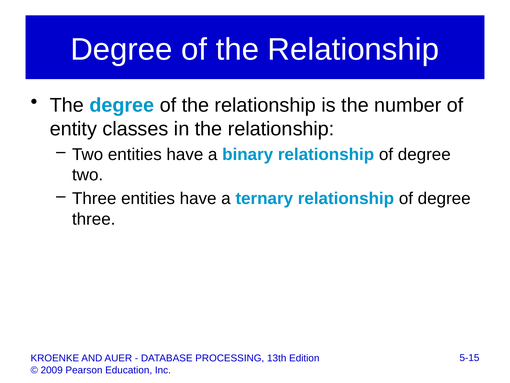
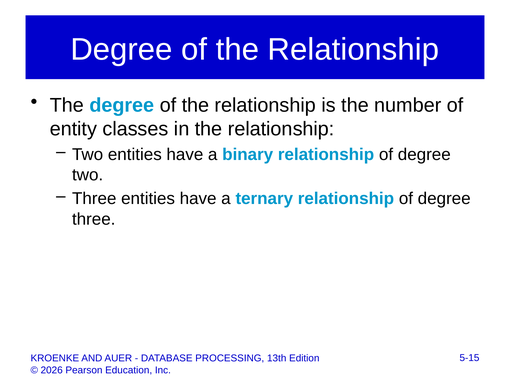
2009: 2009 -> 2026
